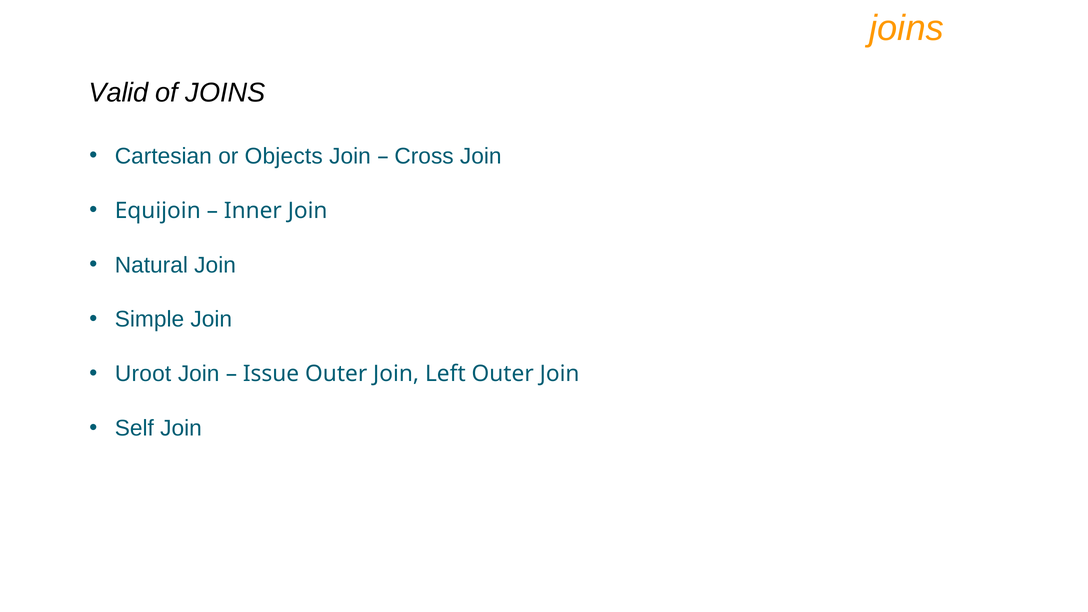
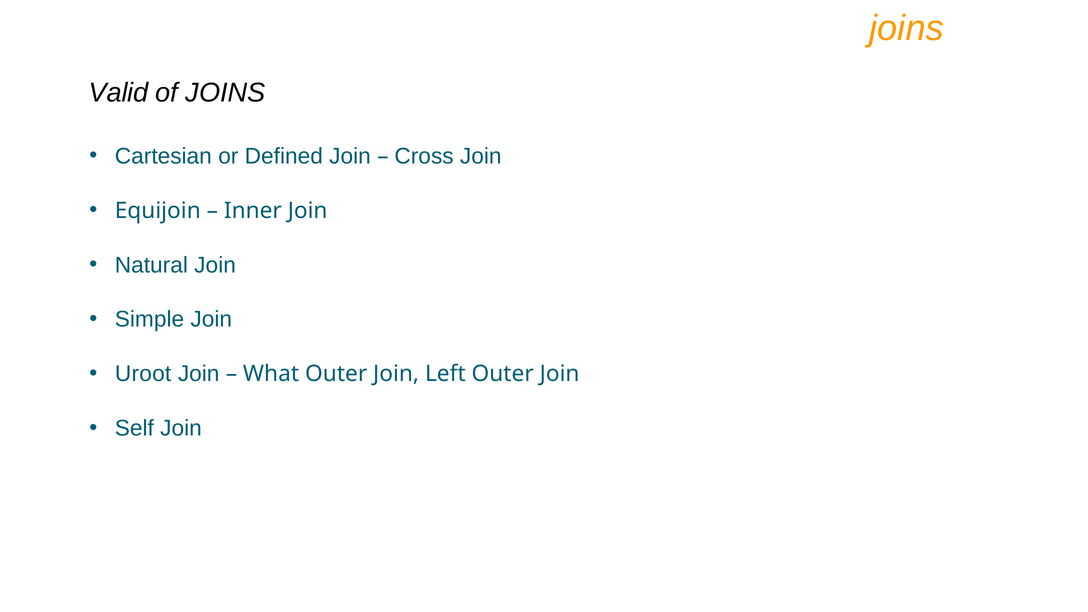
Objects: Objects -> Defined
Issue: Issue -> What
